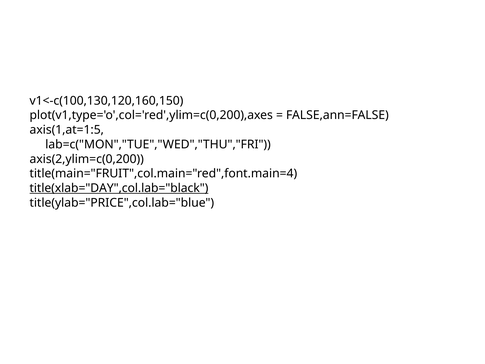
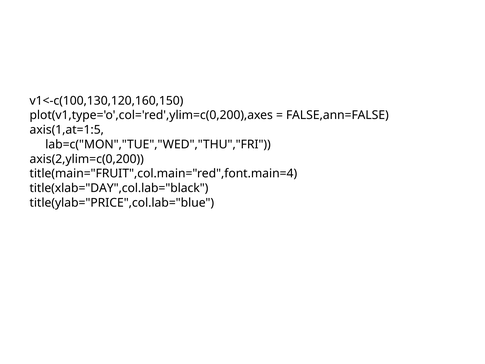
title(xlab="DAY",col.lab="black underline: present -> none
